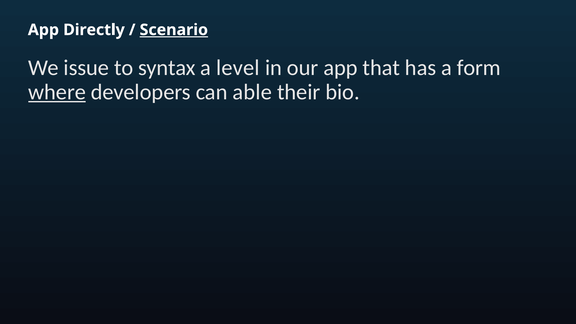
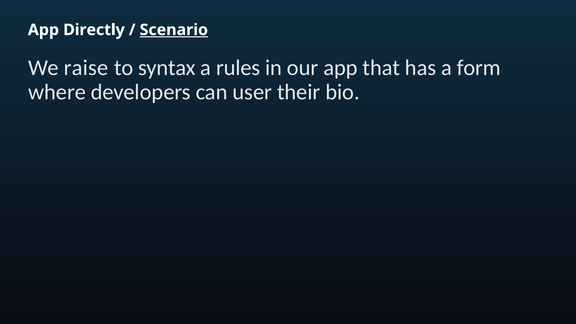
issue: issue -> raise
level: level -> rules
where underline: present -> none
able: able -> user
